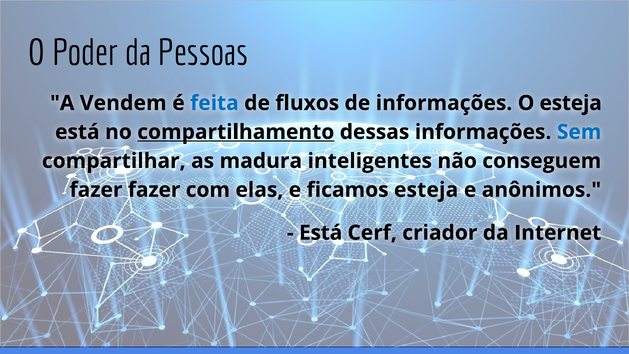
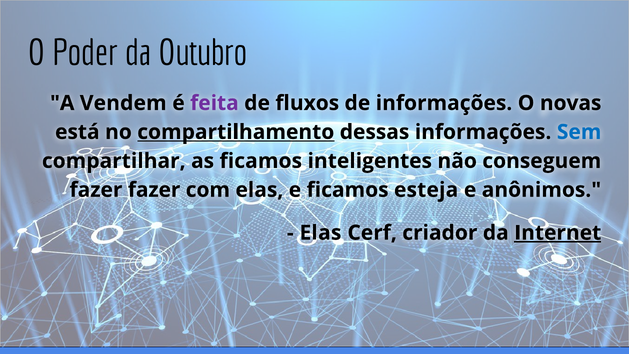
Pessoas: Pessoas -> Outubro
feita colour: blue -> purple
O esteja: esteja -> novas
as madura: madura -> ficamos
Está at (321, 233): Está -> Elas
Internet underline: none -> present
